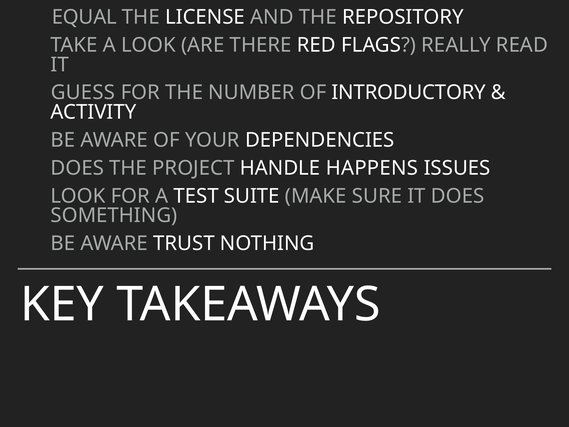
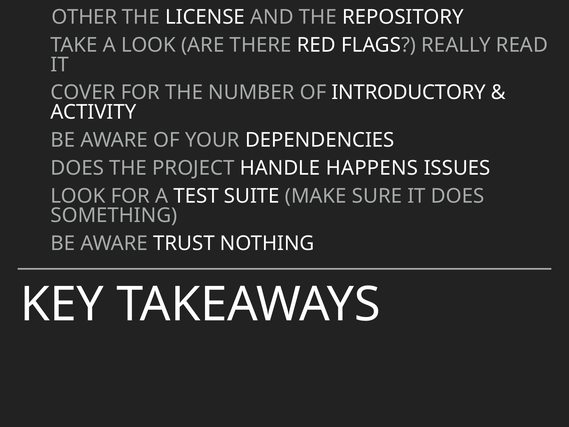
EQUAL: EQUAL -> OTHER
GUESS: GUESS -> COVER
